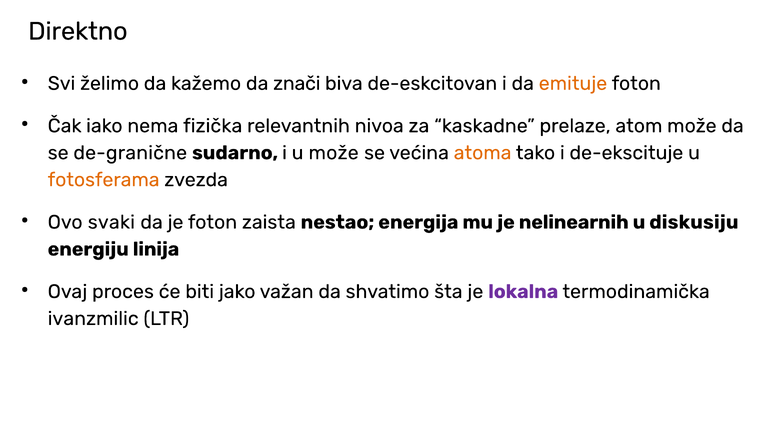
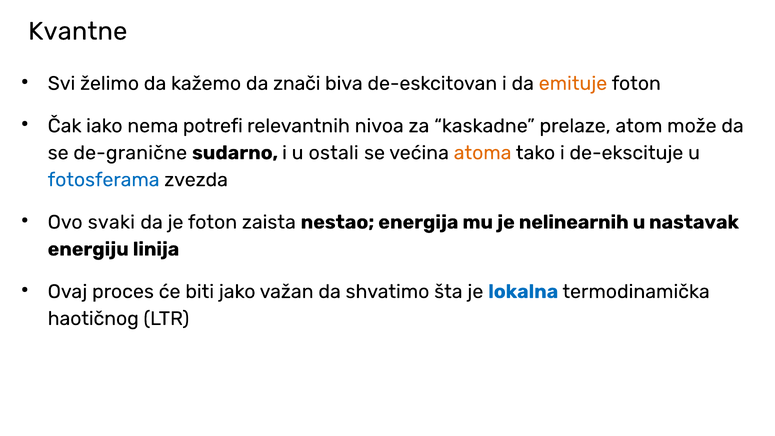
Direktno: Direktno -> Kvantne
fizička: fizička -> potrefi
u može: može -> ostali
fotosferama colour: orange -> blue
diskusiju: diskusiju -> nastavak
lokalna colour: purple -> blue
ivanzmilic: ivanzmilic -> haotičnog
